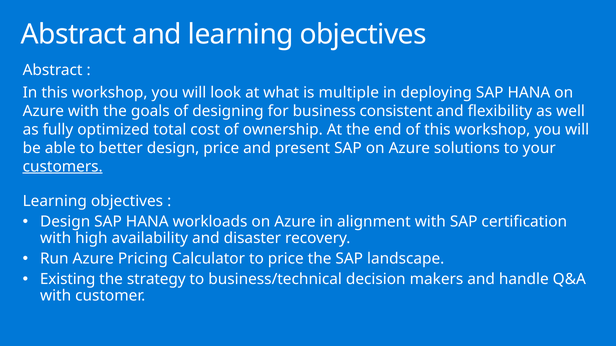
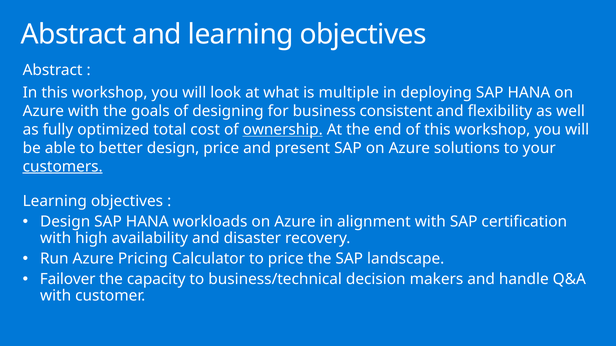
ownership underline: none -> present
Existing: Existing -> Failover
strategy: strategy -> capacity
